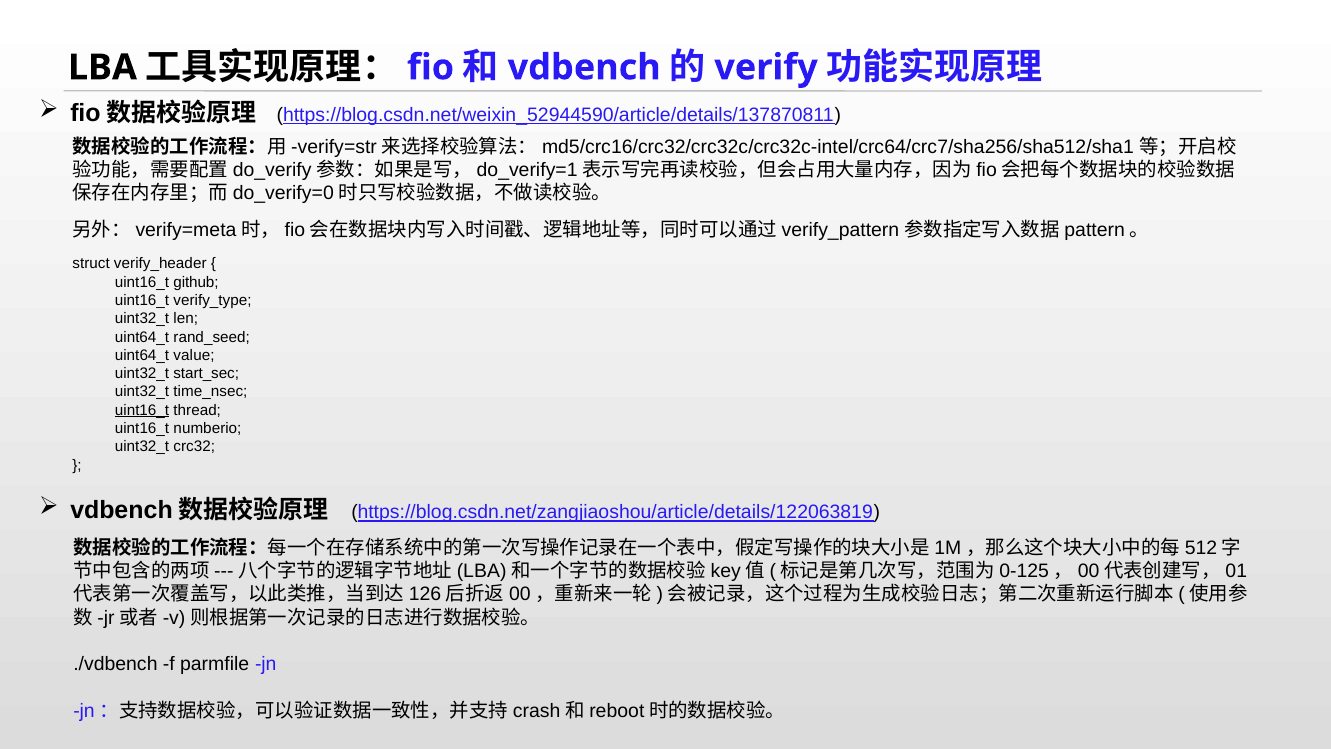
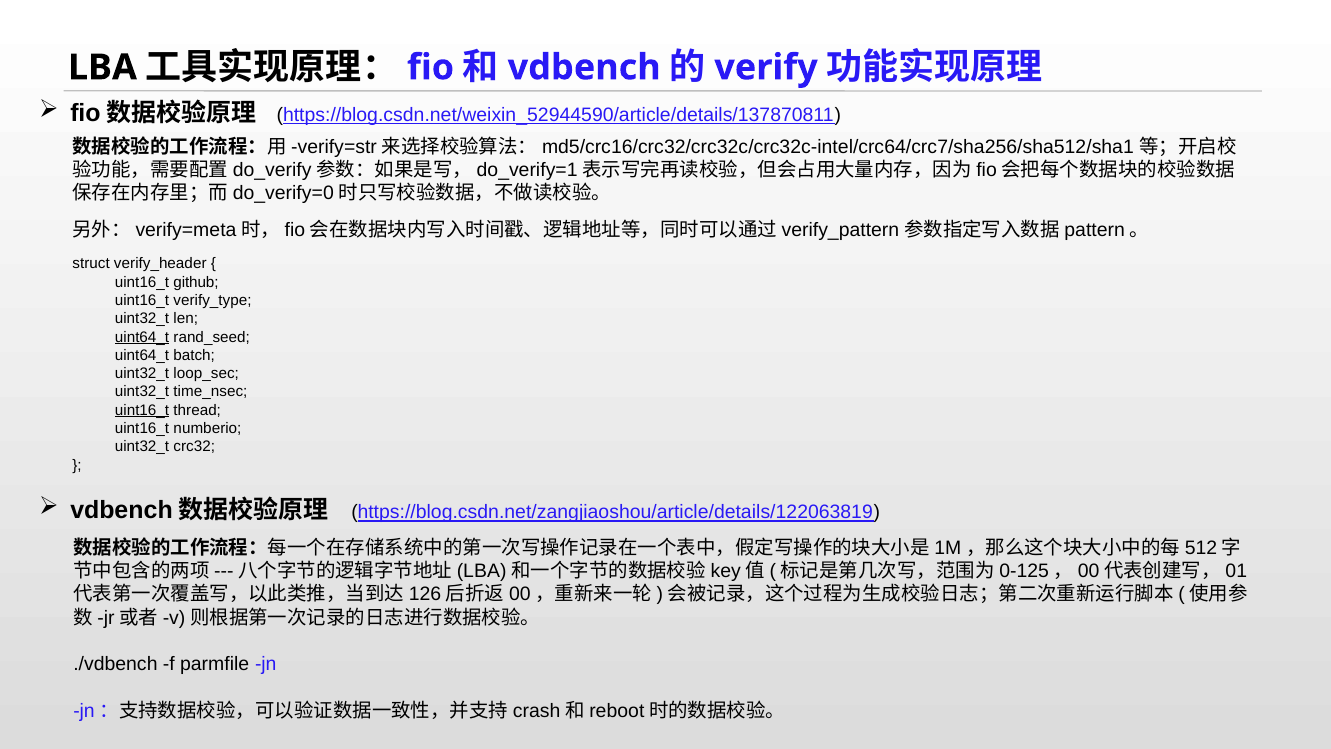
uint64_t at (142, 337) underline: none -> present
value: value -> batch
start_sec: start_sec -> loop_sec
